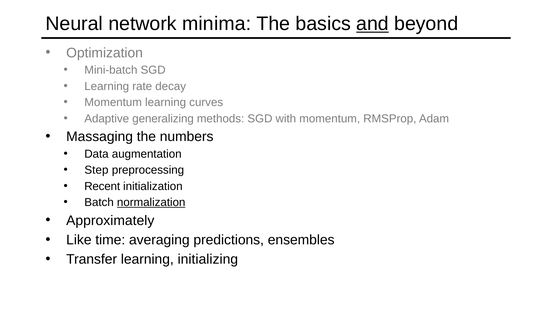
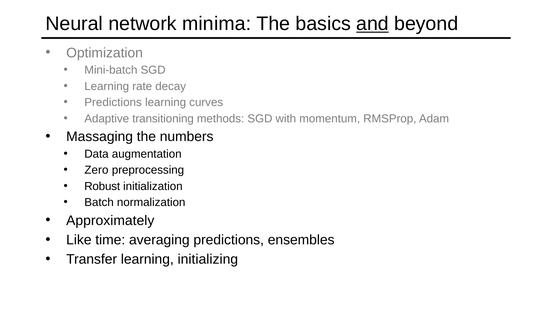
Momentum at (113, 102): Momentum -> Predictions
generalizing: generalizing -> transitioning
Step: Step -> Zero
Recent: Recent -> Robust
normalization underline: present -> none
